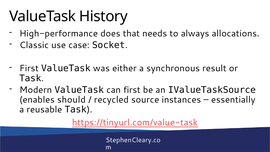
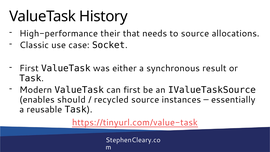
does: does -> their
to always: always -> source
